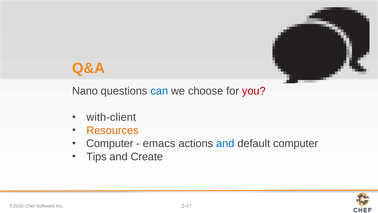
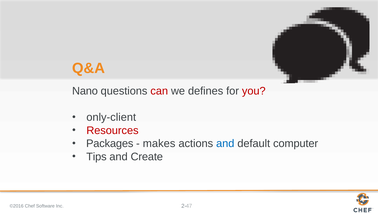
can colour: blue -> red
choose: choose -> defines
with-client: with-client -> only-client
Resources colour: orange -> red
Computer at (110, 143): Computer -> Packages
emacs: emacs -> makes
